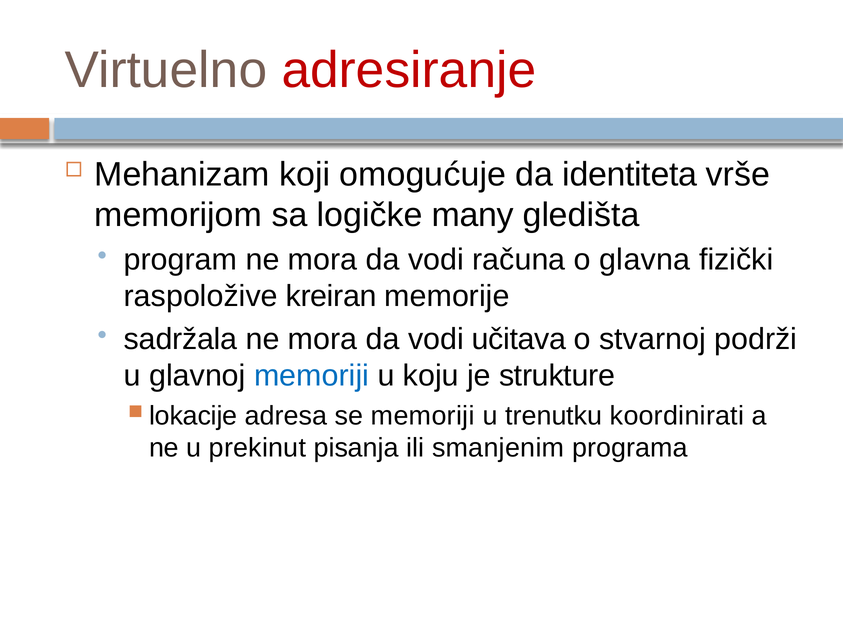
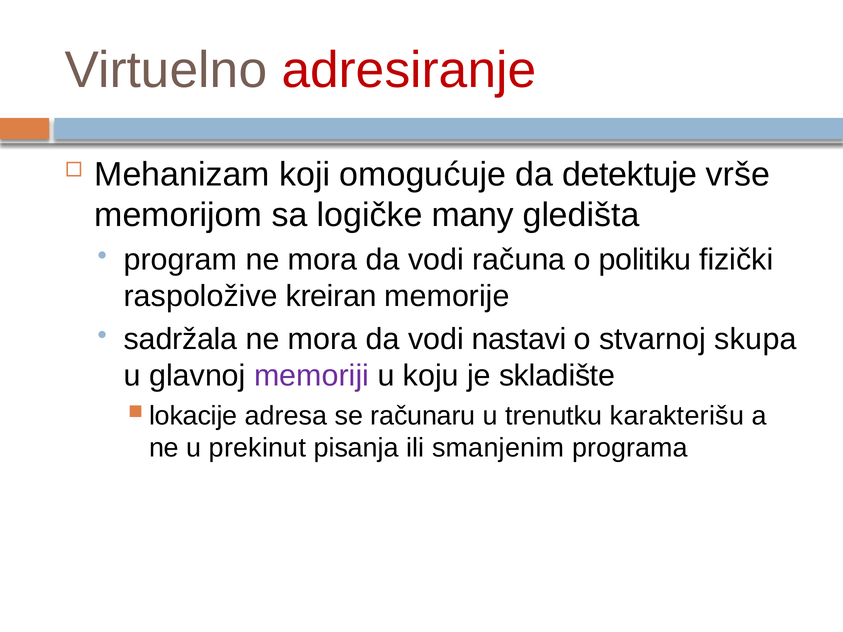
identiteta: identiteta -> detektuje
glavna: glavna -> politiku
učitava: učitava -> nastavi
podrži: podrži -> skupa
memoriji at (312, 376) colour: blue -> purple
strukture: strukture -> skladište
se memoriji: memoriji -> računaru
koordinirati: koordinirati -> karakterišu
